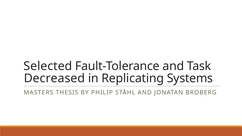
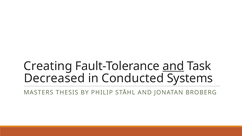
Selected: Selected -> Creating
and at (173, 66) underline: none -> present
Replicating: Replicating -> Conducted
